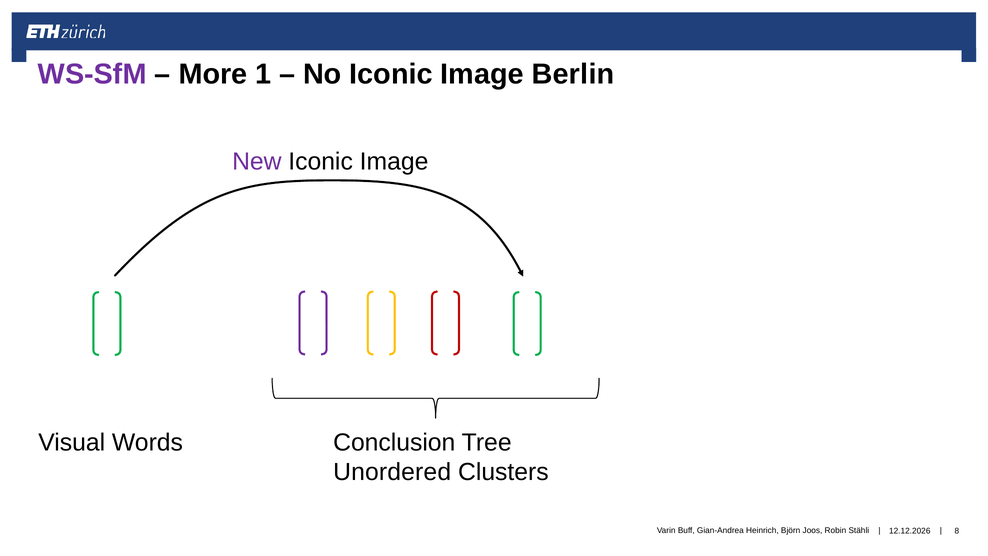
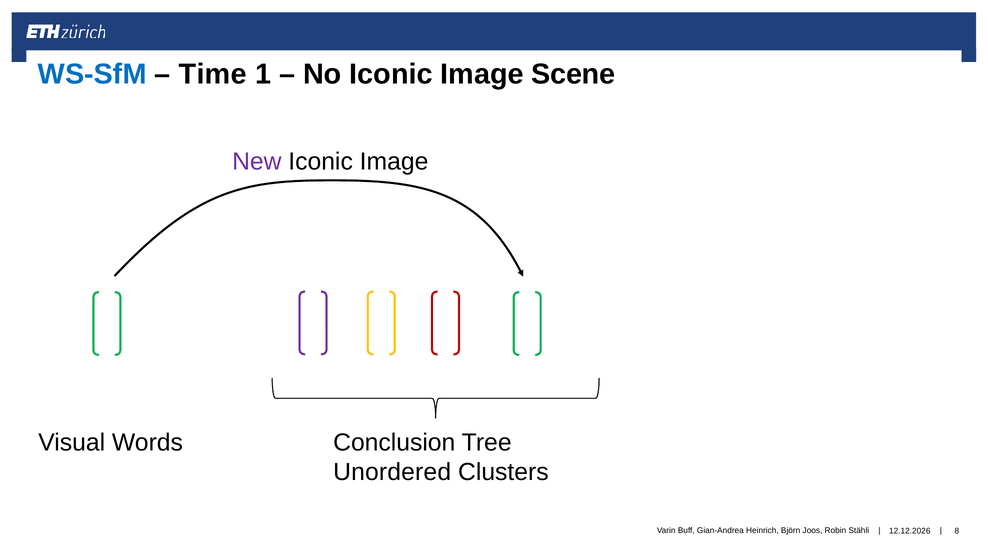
WS-SfM colour: purple -> blue
More: More -> Time
Berlin: Berlin -> Scene
